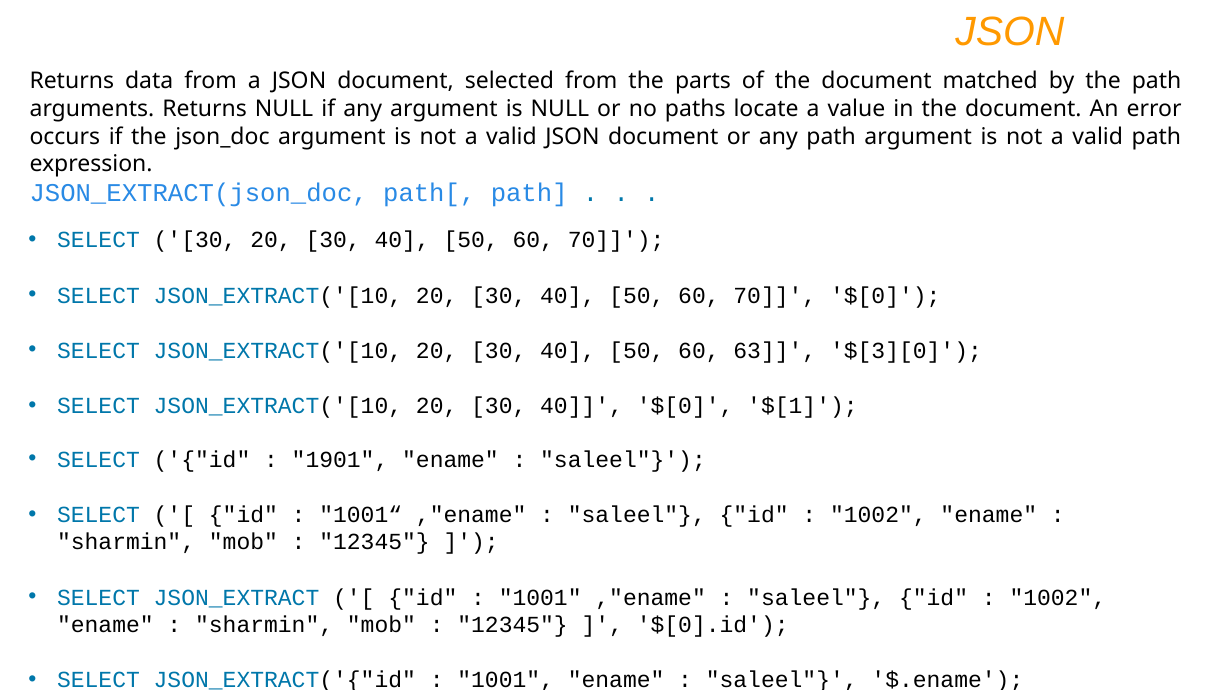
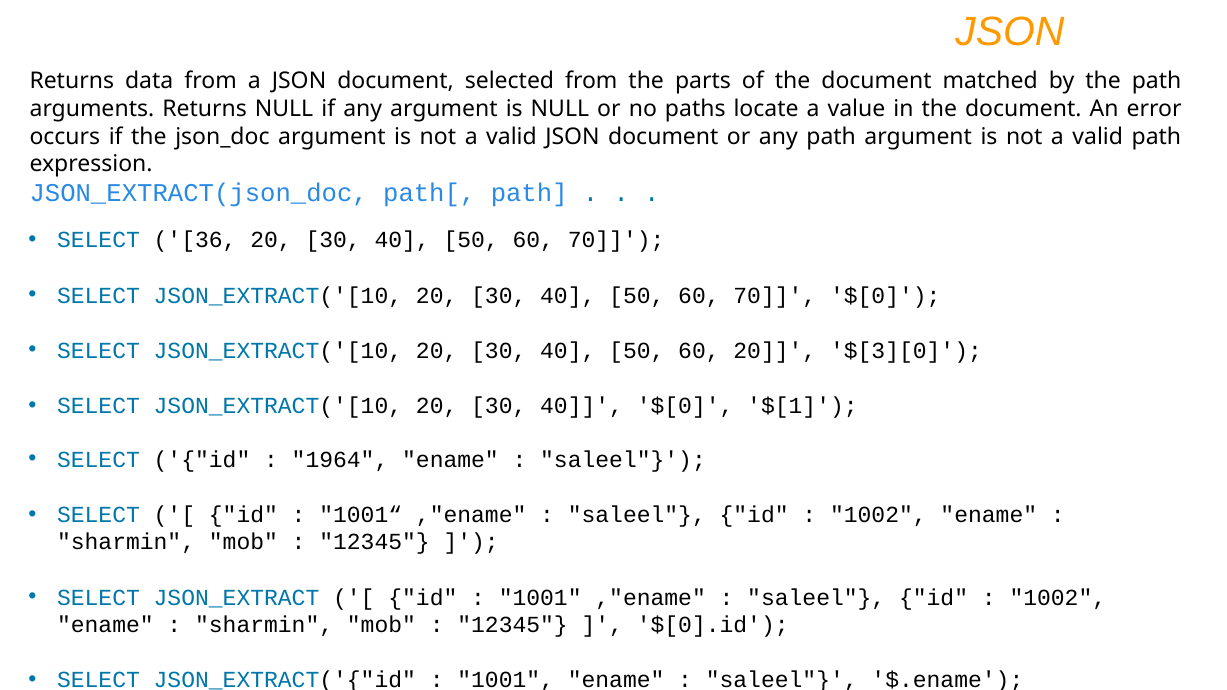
SELECT 30: 30 -> 36
60 63: 63 -> 20
1901: 1901 -> 1964
